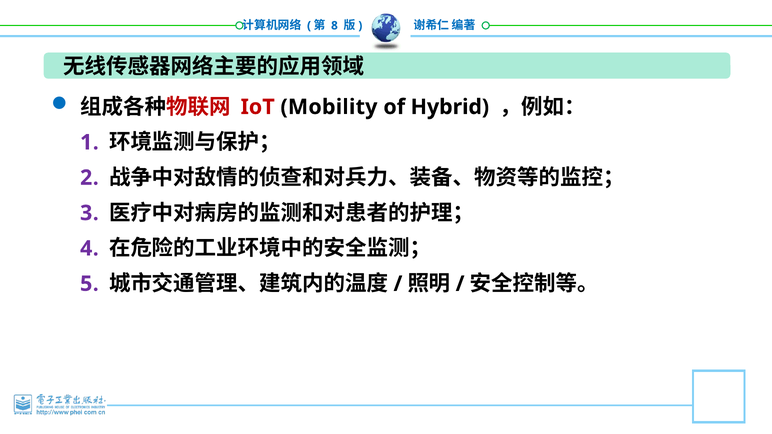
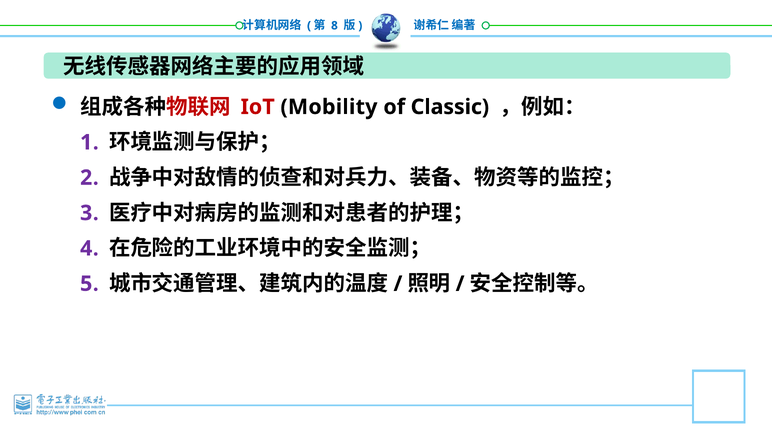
Hybrid: Hybrid -> Classic
